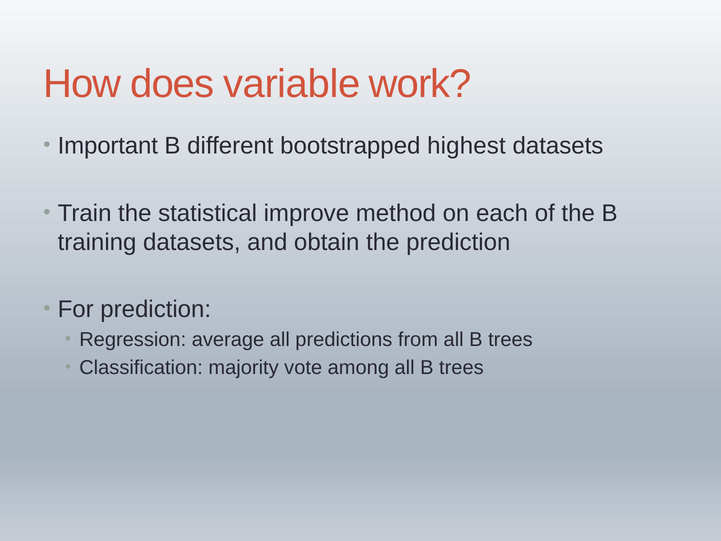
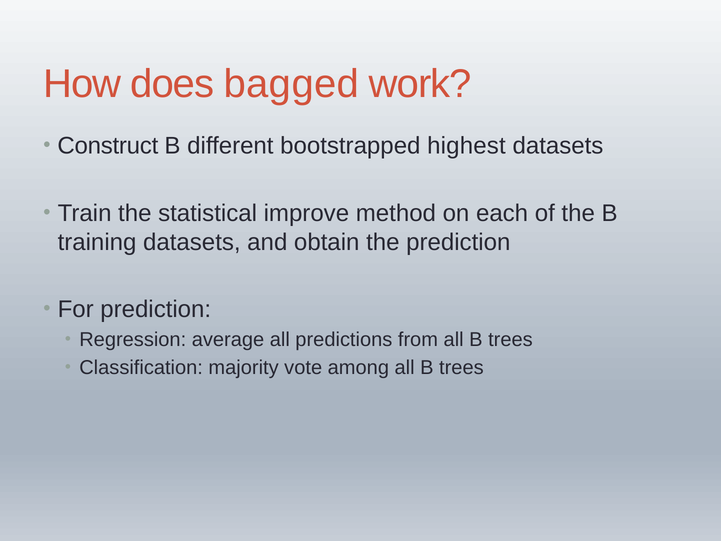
variable: variable -> bagged
Important: Important -> Construct
